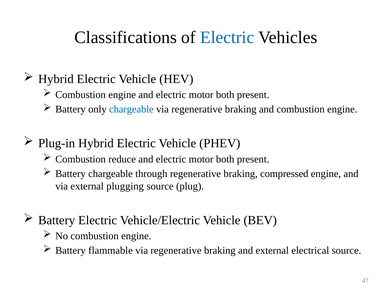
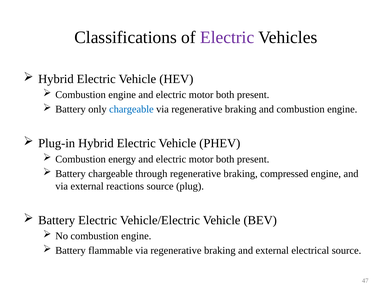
Electric at (227, 37) colour: blue -> purple
reduce: reduce -> energy
plugging: plugging -> reactions
